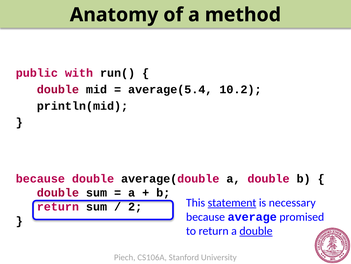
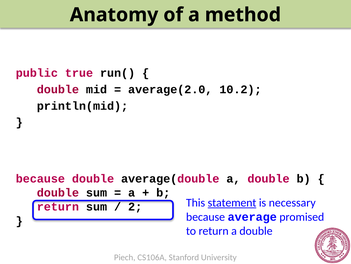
with: with -> true
average(5.4: average(5.4 -> average(2.0
double at (256, 230) underline: present -> none
